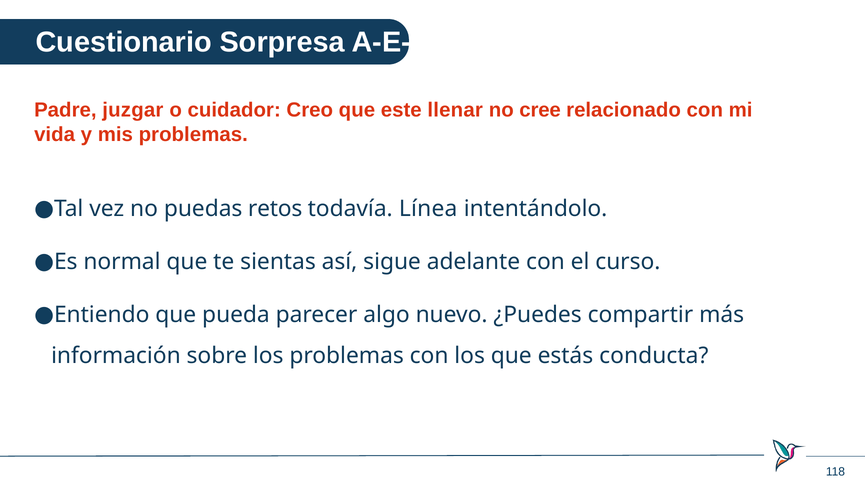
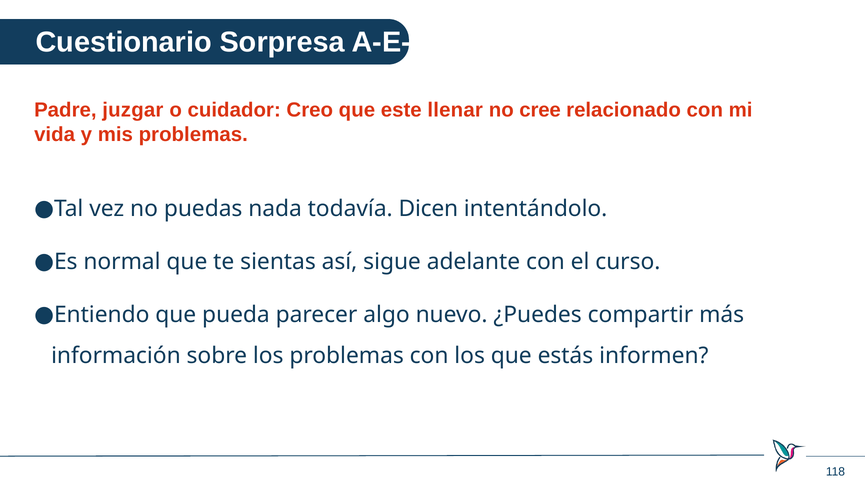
retos: retos -> nada
Línea: Línea -> Dicen
conducta: conducta -> informen
